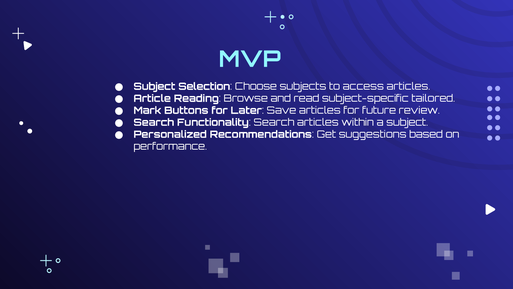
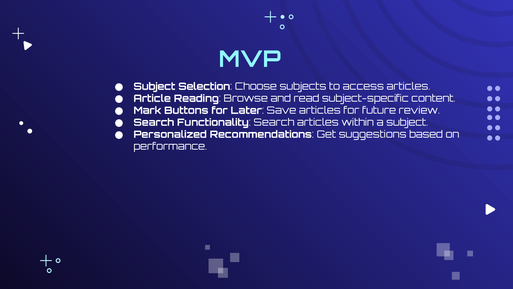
tailored: tailored -> content
